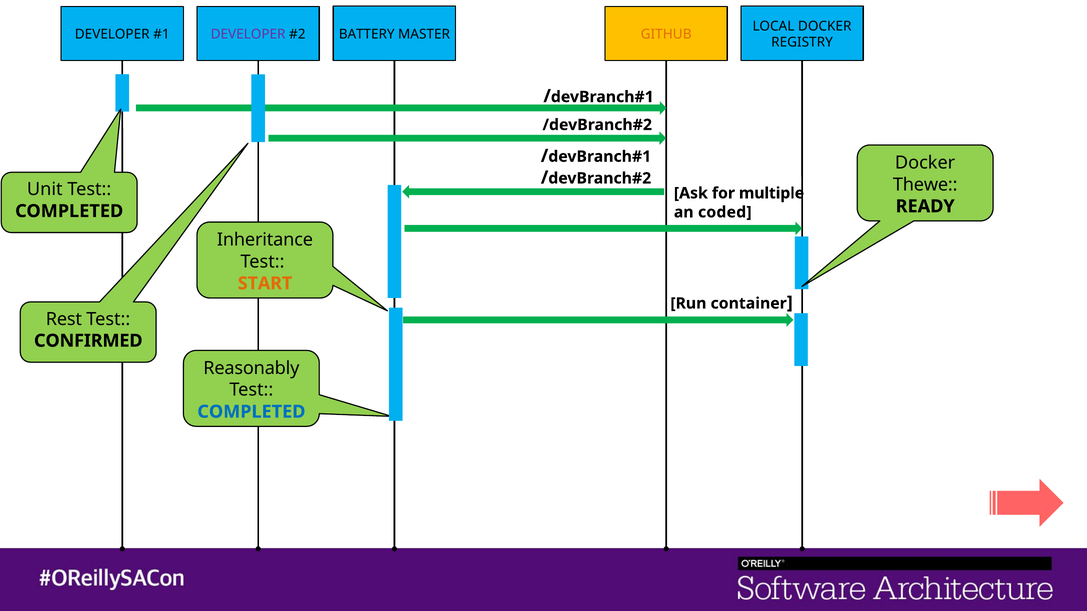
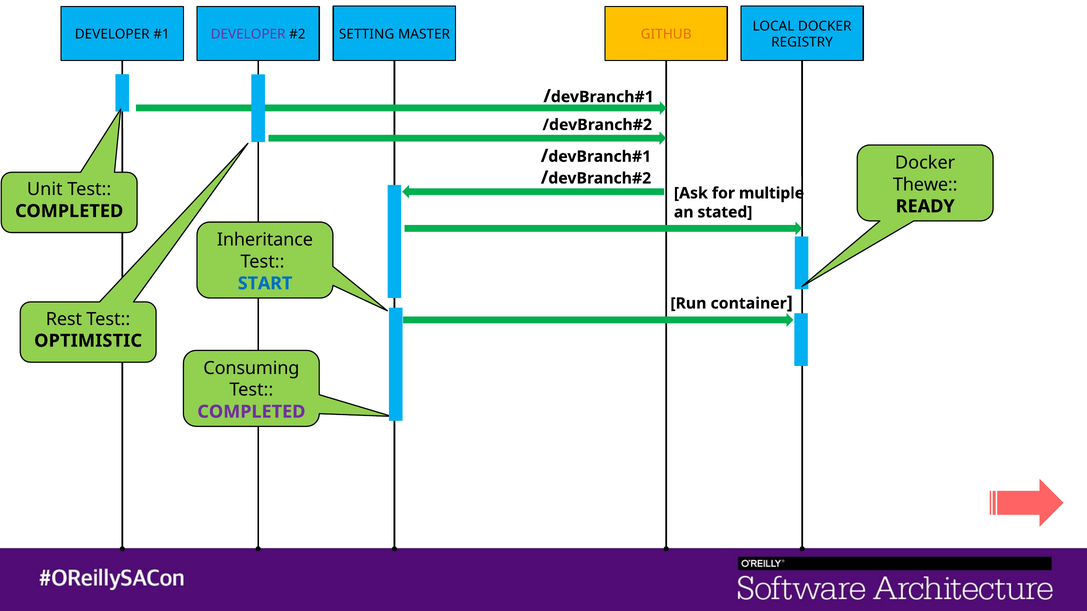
BATTERY: BATTERY -> SETTING
coded: coded -> stated
START colour: orange -> blue
CONFIRMED: CONFIRMED -> OPTIMISTIC
Reasonably: Reasonably -> Consuming
COMPLETED at (251, 412) colour: blue -> purple
